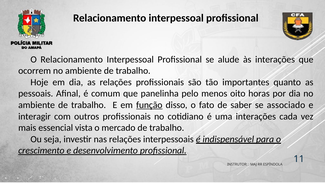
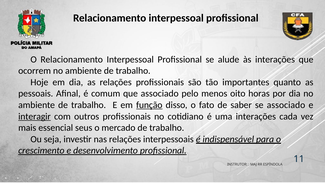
que panelinha: panelinha -> associado
interagir underline: none -> present
vista: vista -> seus
